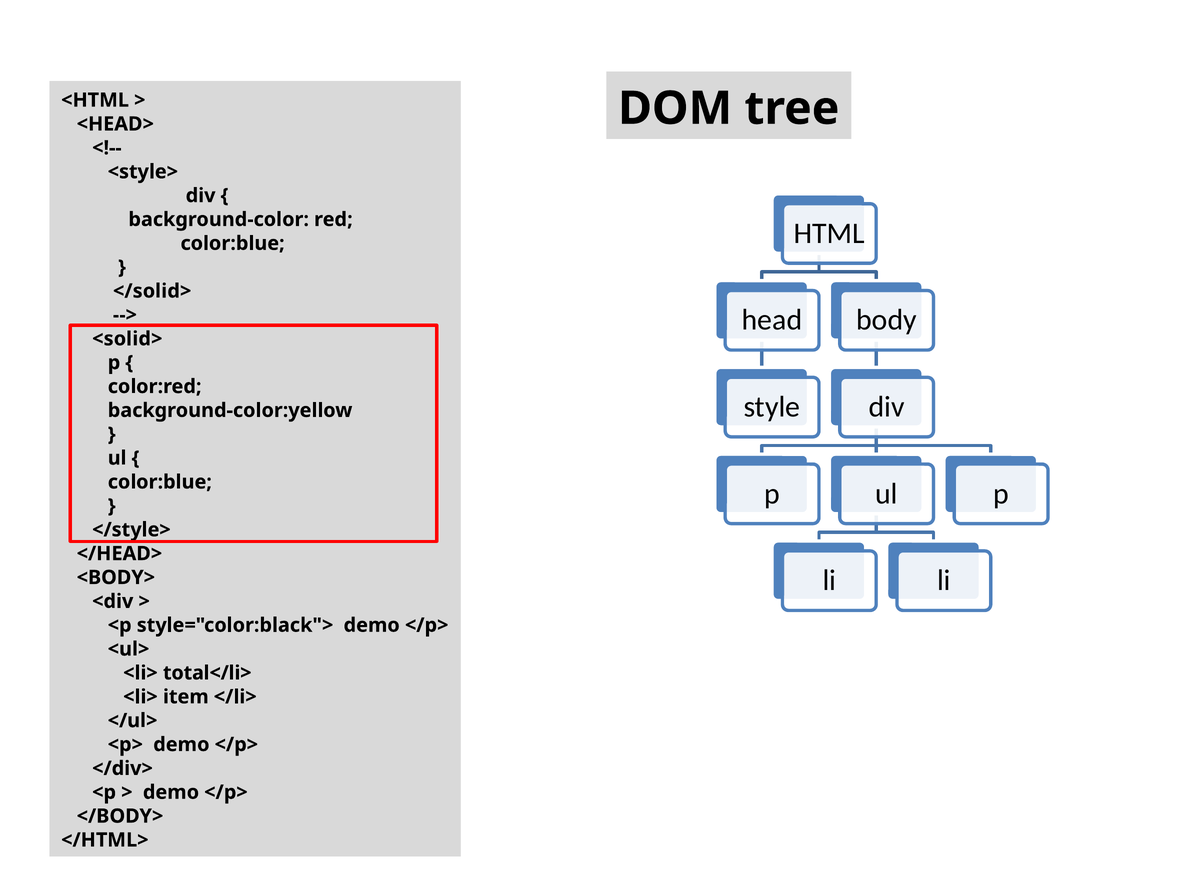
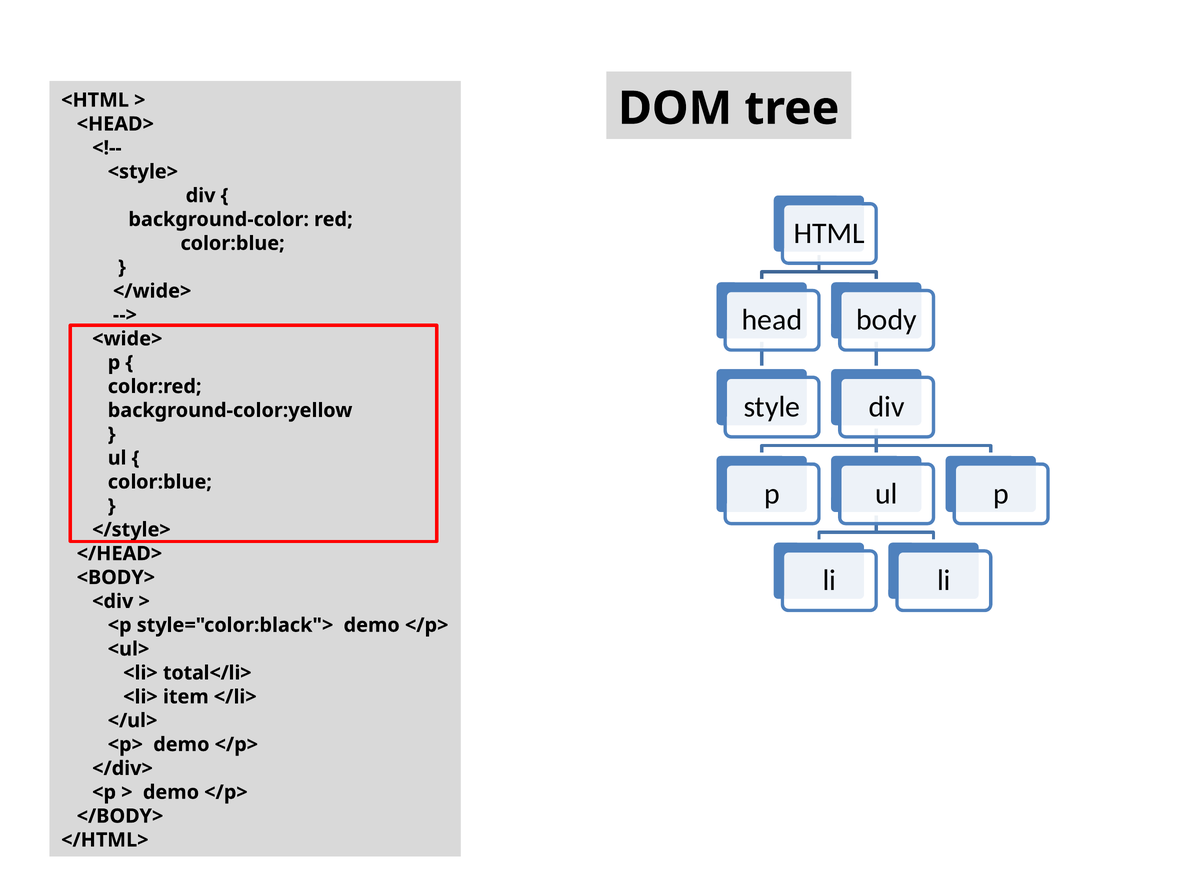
</solid>: </solid> -> </wide>
<solid>: <solid> -> <wide>
